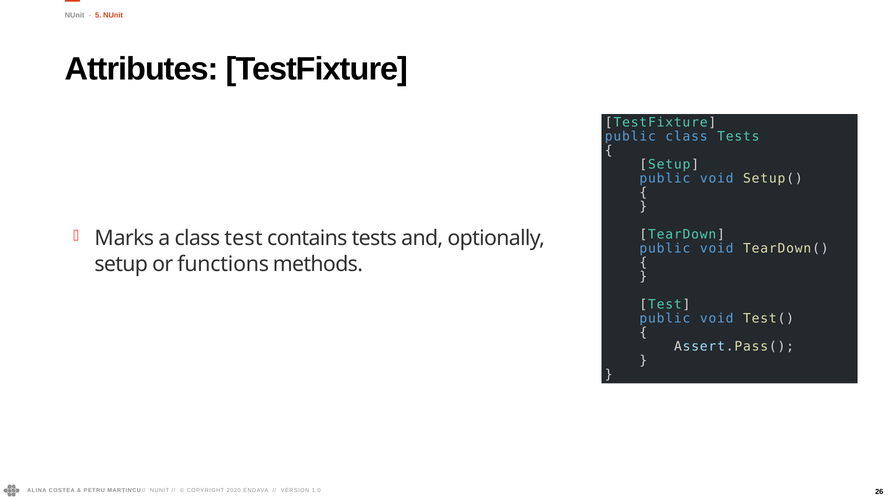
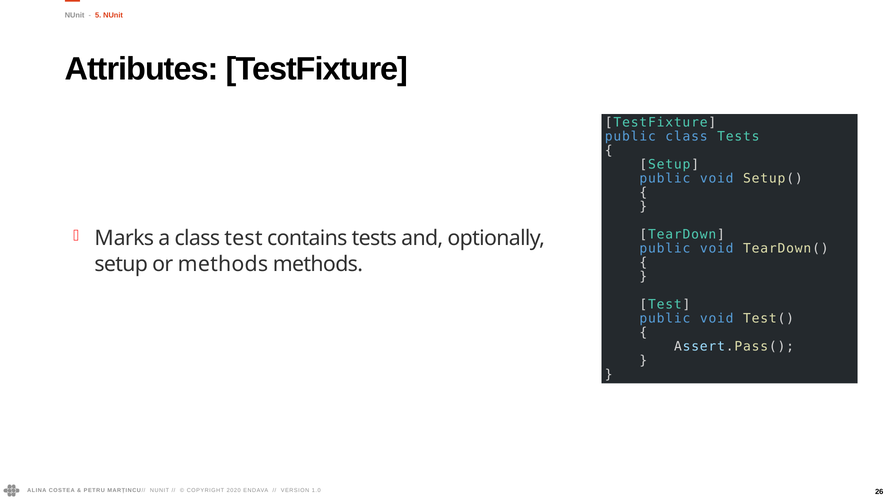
or functions: functions -> methods
